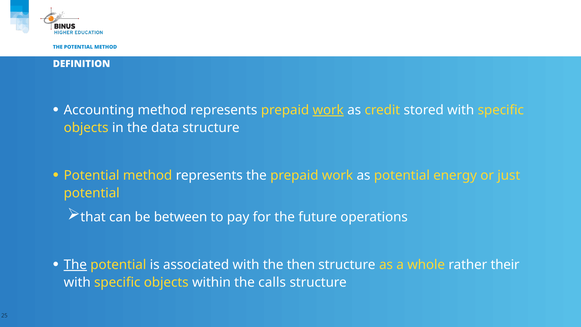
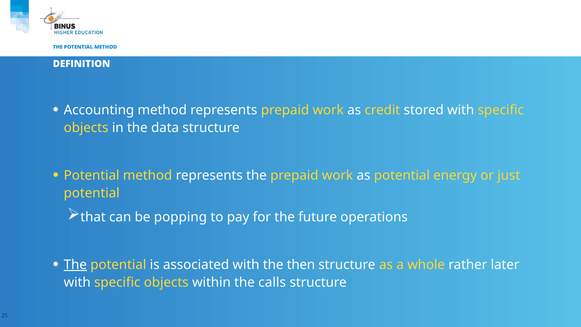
work at (328, 110) underline: present -> none
between: between -> popping
their: their -> later
